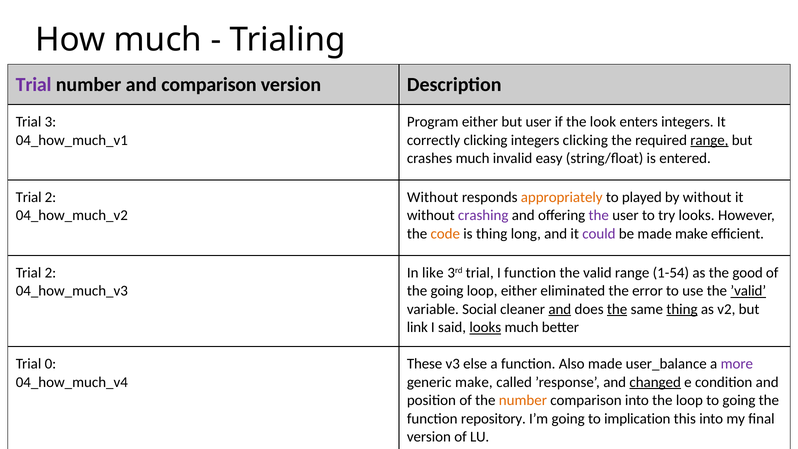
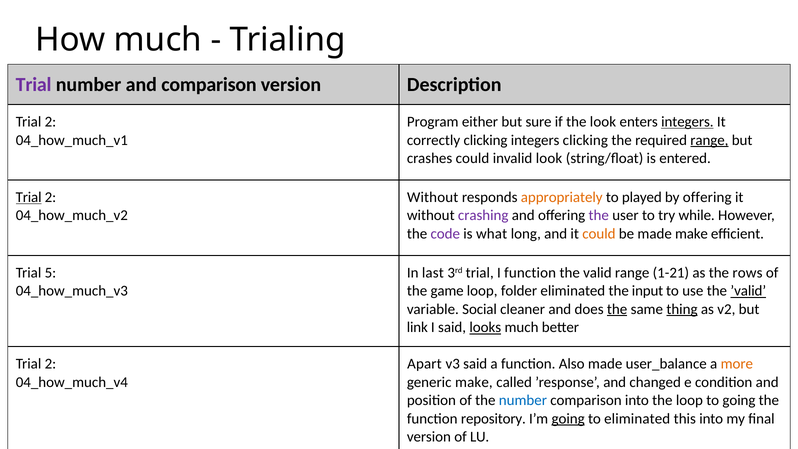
3 at (50, 122): 3 -> 2
but user: user -> sure
integers at (687, 122) underline: none -> present
crashes much: much -> could
invalid easy: easy -> look
Trial at (29, 197) underline: none -> present
by without: without -> offering
try looks: looks -> while
code colour: orange -> purple
is thing: thing -> what
could at (599, 234) colour: purple -> orange
2 at (50, 273): 2 -> 5
like: like -> last
1-54: 1-54 -> 1-21
good: good -> rows
the going: going -> game
loop either: either -> folder
error: error -> input
and at (560, 309) underline: present -> none
0 at (50, 364): 0 -> 2
These: These -> Apart
v3 else: else -> said
more colour: purple -> orange
changed underline: present -> none
number at (523, 400) colour: orange -> blue
going at (568, 419) underline: none -> present
to implication: implication -> eliminated
